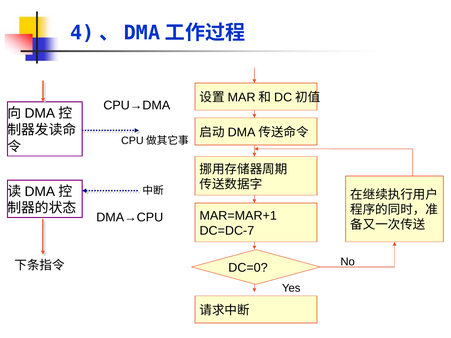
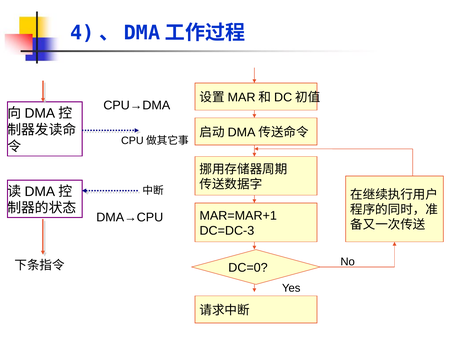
DC=DC-7: DC=DC-7 -> DC=DC-3
